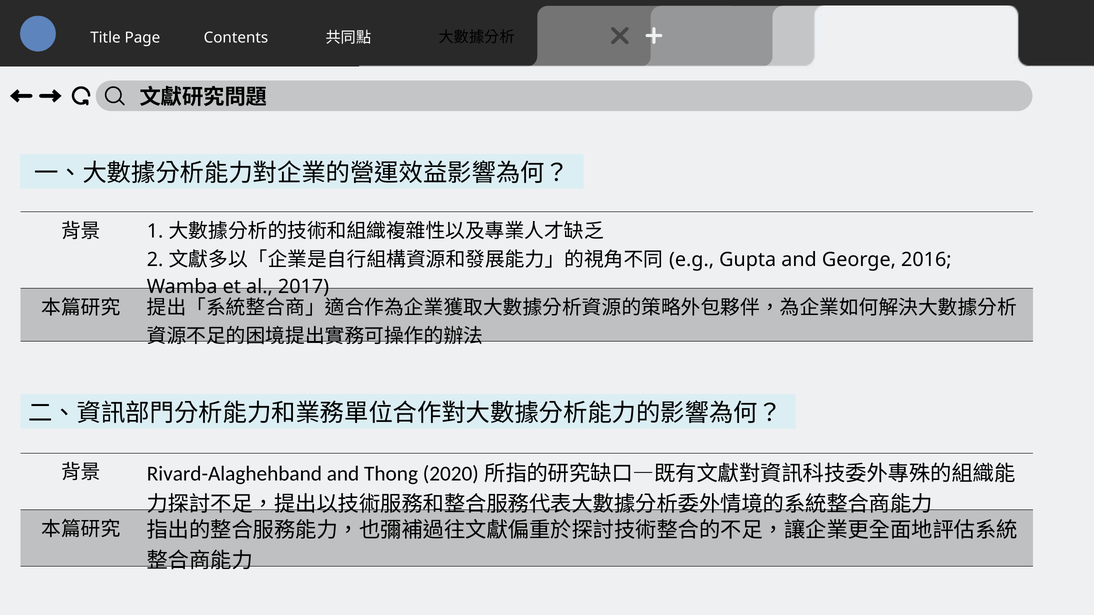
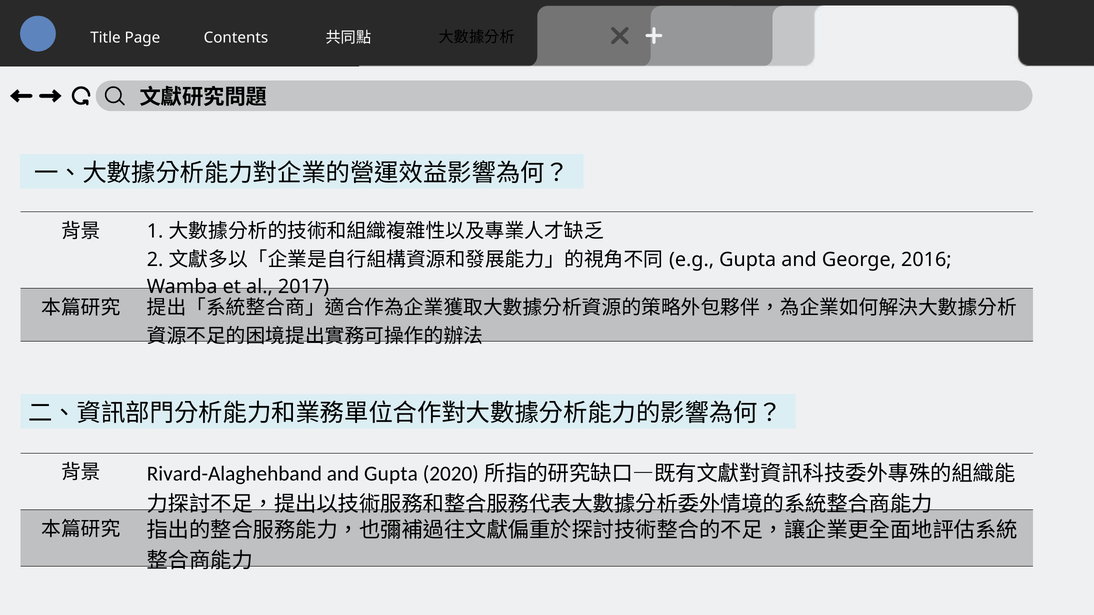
and Thong: Thong -> Gupta
